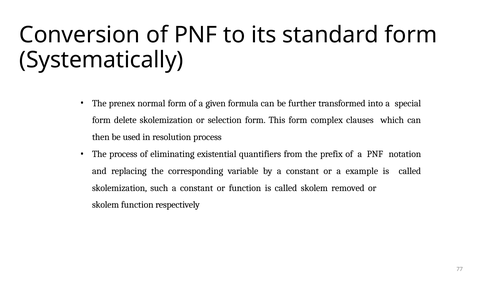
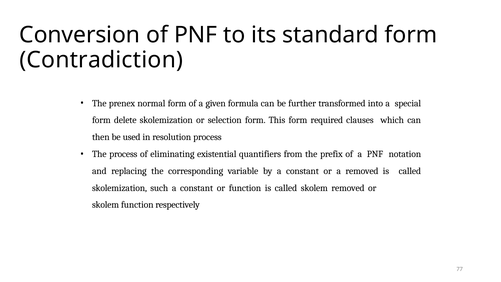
Systematically: Systematically -> Contradiction
complex: complex -> required
a example: example -> removed
